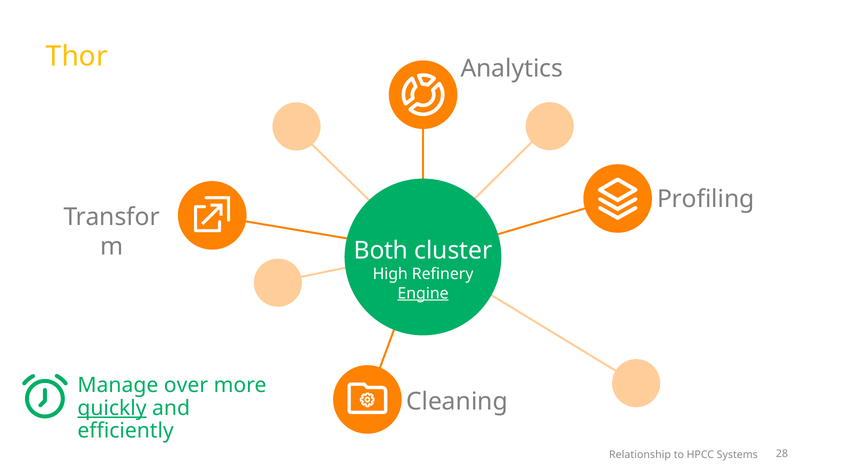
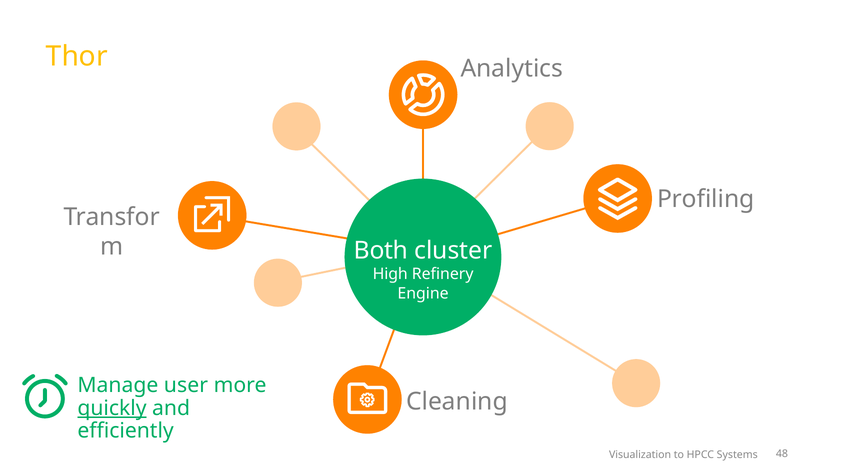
Engine underline: present -> none
over: over -> user
Relationship: Relationship -> Visualization
28: 28 -> 48
